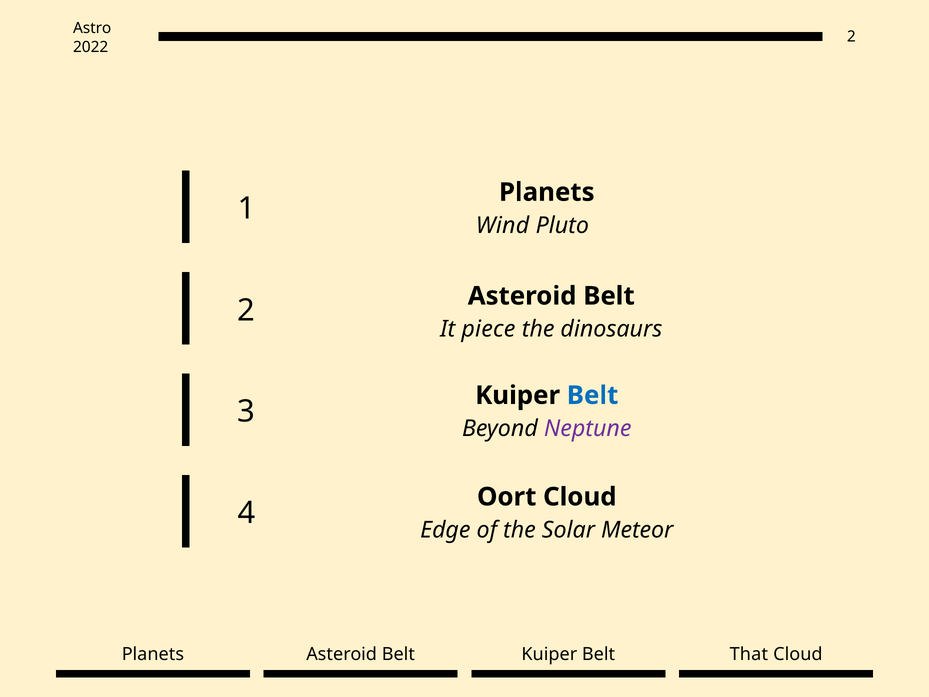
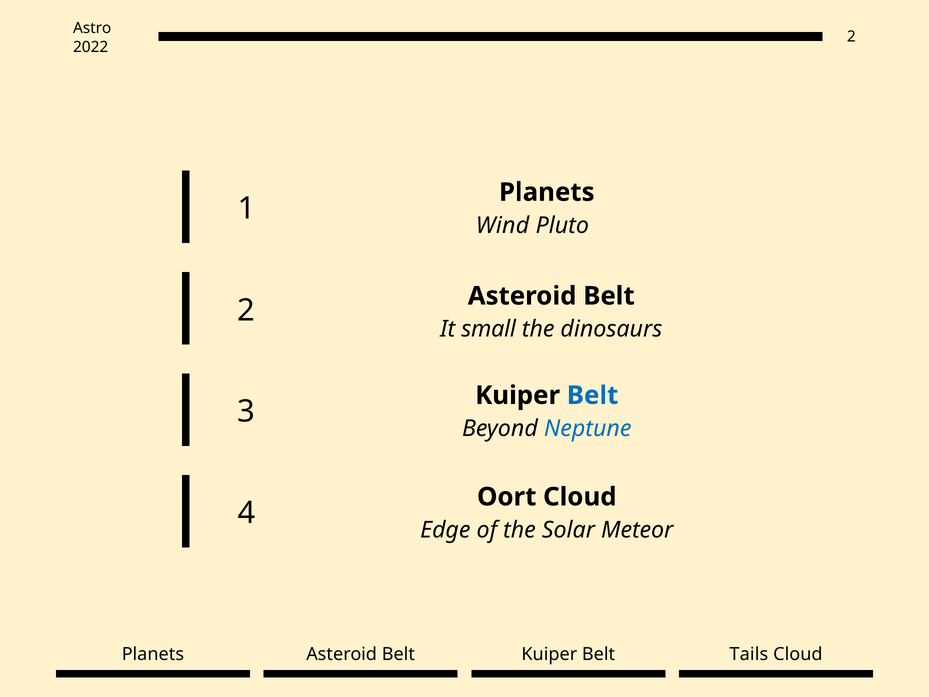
piece: piece -> small
Neptune colour: purple -> blue
That: That -> Tails
